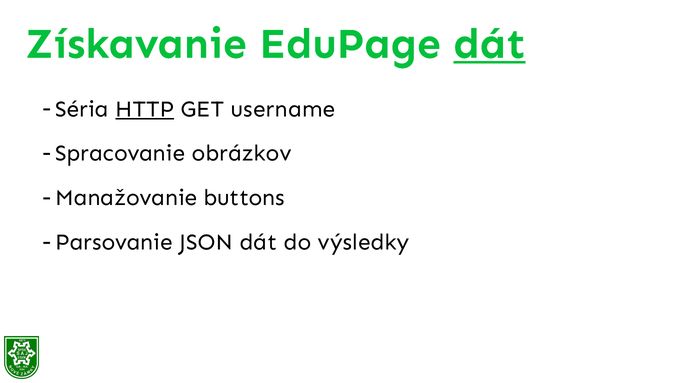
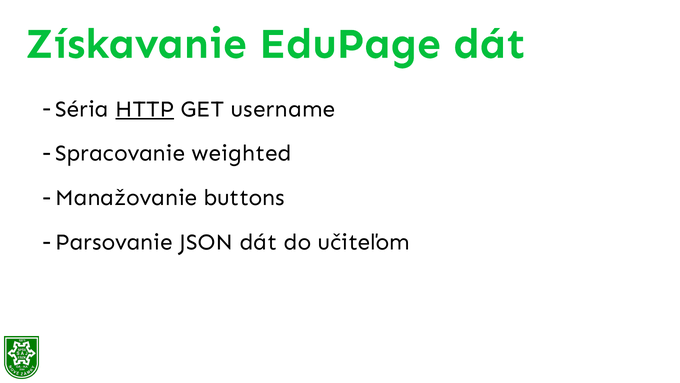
dát at (489, 44) underline: present -> none
obrázkov: obrázkov -> weighted
výsledky: výsledky -> učiteľom
